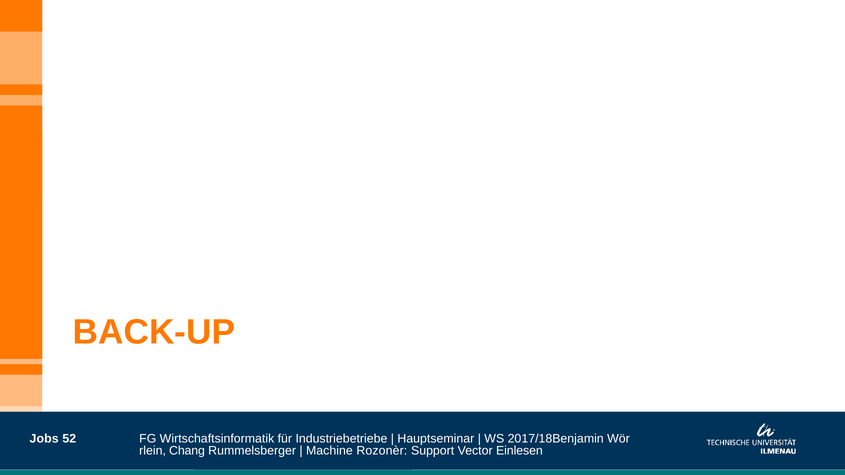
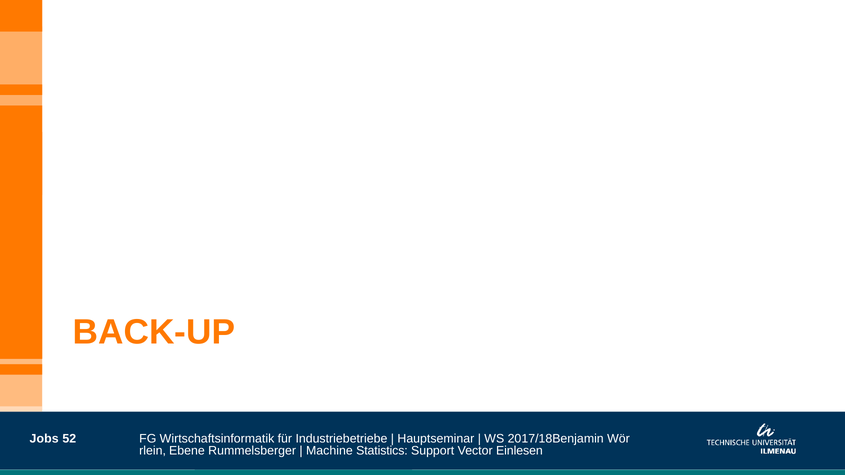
Chang: Chang -> Ebene
Rozonèr: Rozonèr -> Statistics
